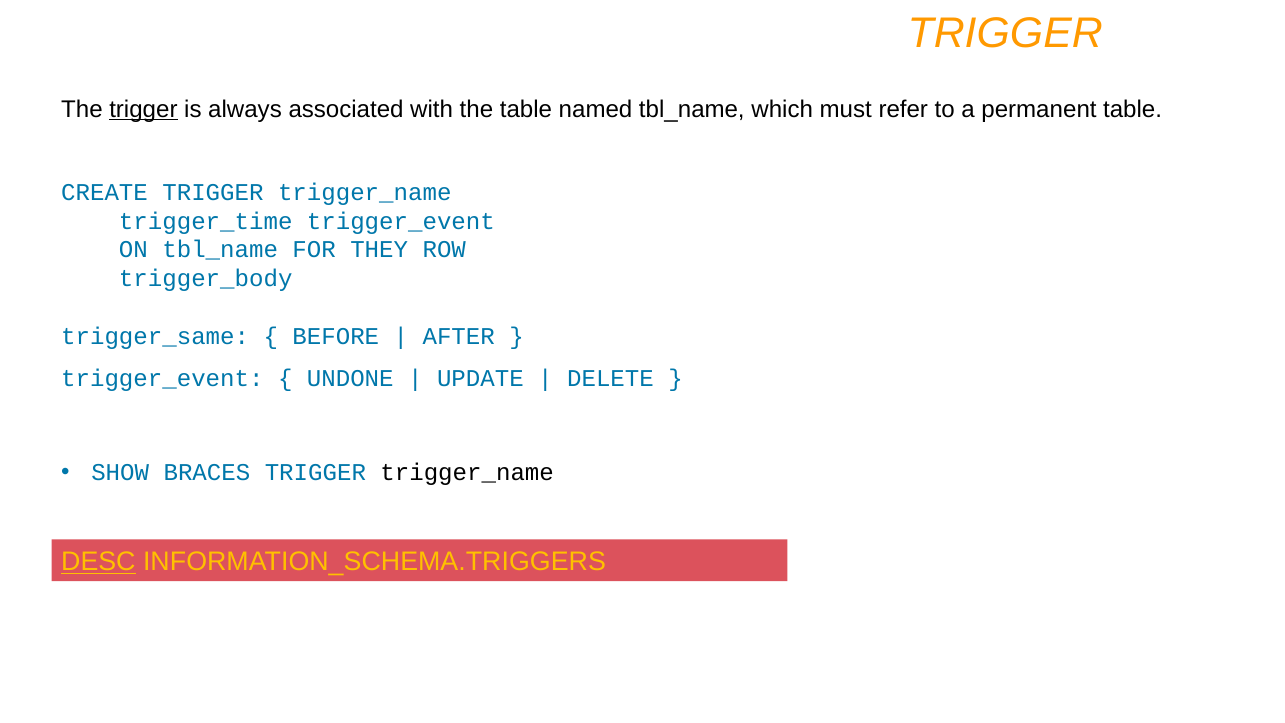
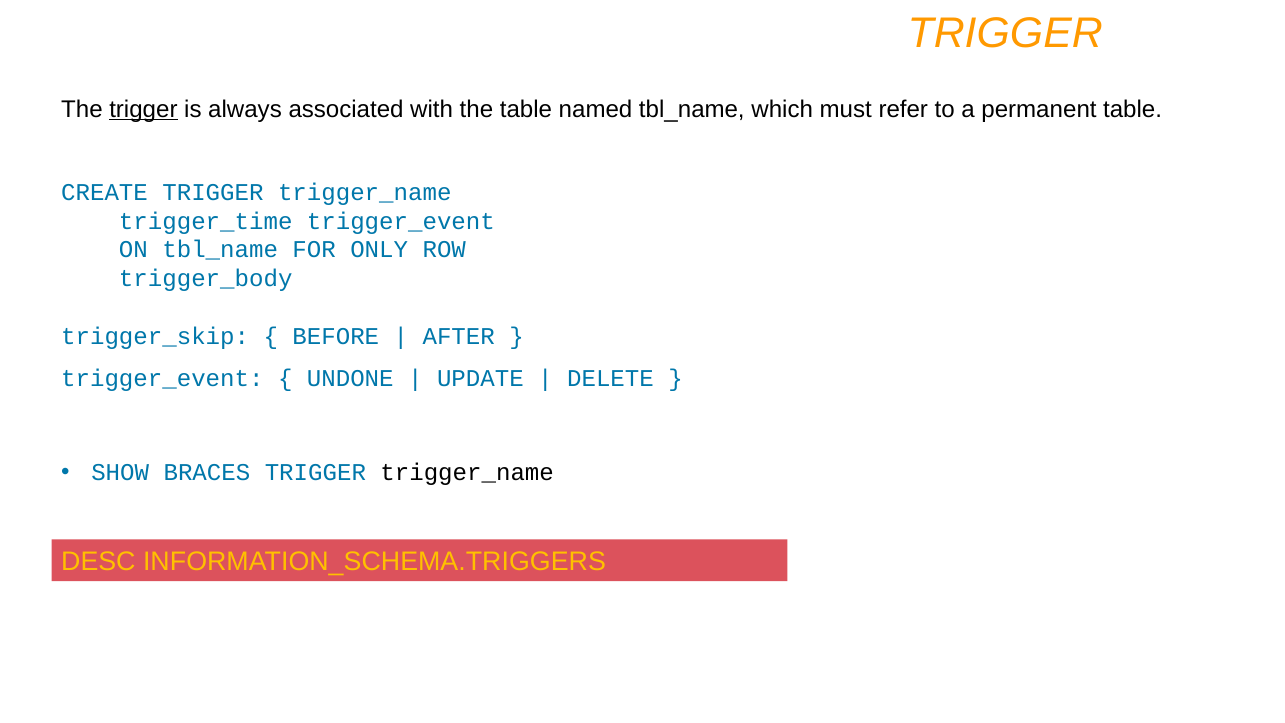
THEY: THEY -> ONLY
trigger_same: trigger_same -> trigger_skip
DESC underline: present -> none
